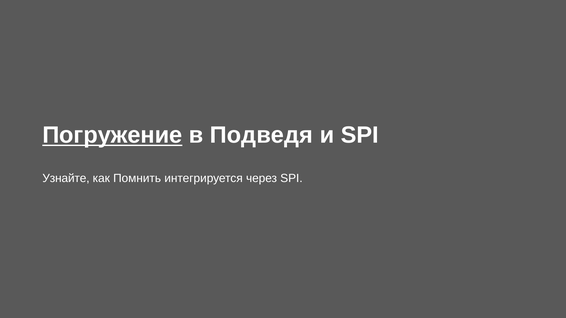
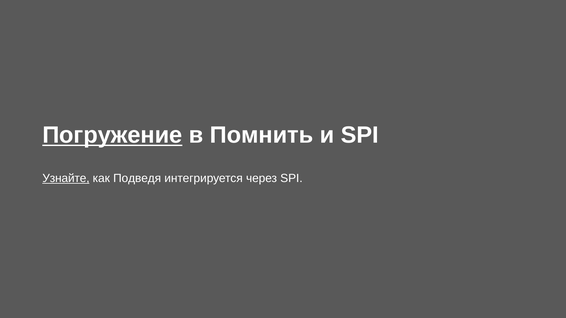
Подведя: Подведя -> Помнить
Узнайте underline: none -> present
Помнить: Помнить -> Подведя
